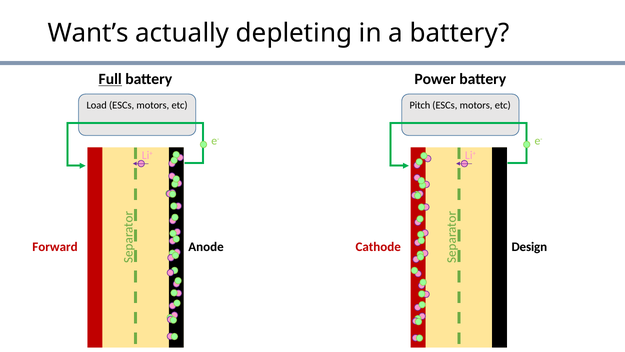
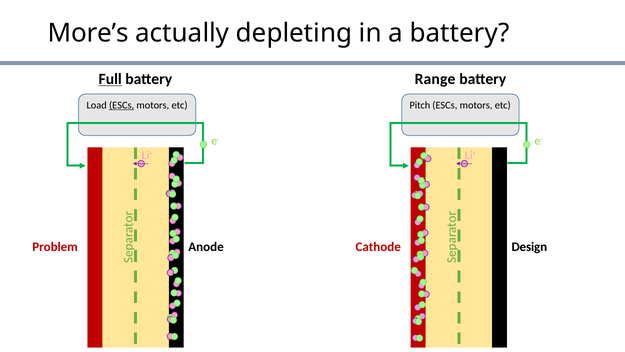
Want’s: Want’s -> More’s
Power: Power -> Range
ESCs at (122, 105) underline: none -> present
Forward: Forward -> Problem
